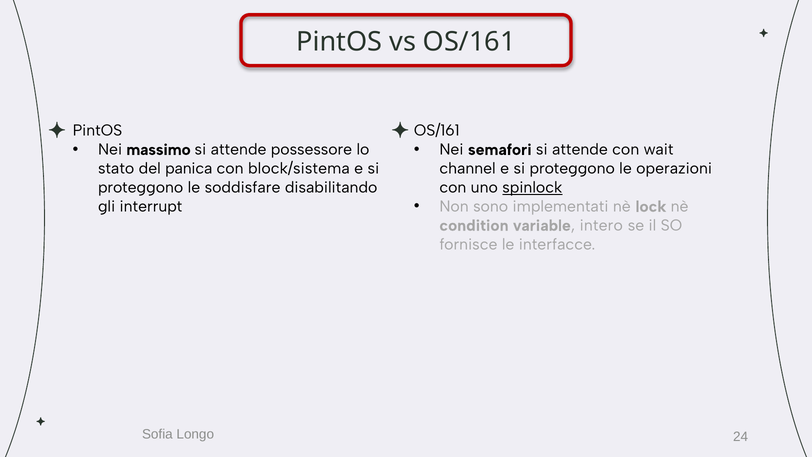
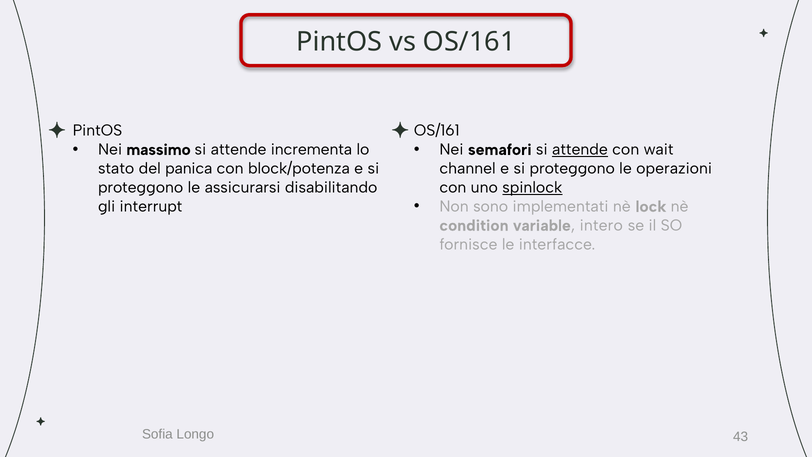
possessore: possessore -> incrementa
attende at (580, 150) underline: none -> present
block/sistema: block/sistema -> block/potenza
soddisfare: soddisfare -> assicurarsi
24: 24 -> 43
